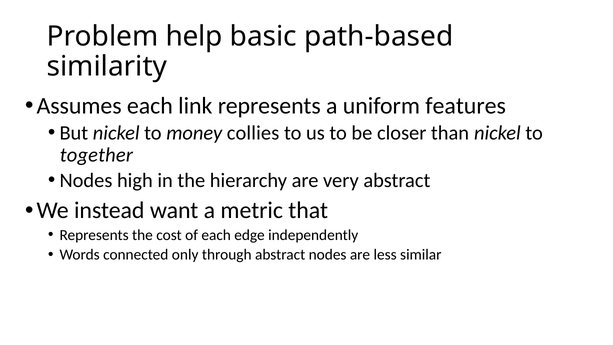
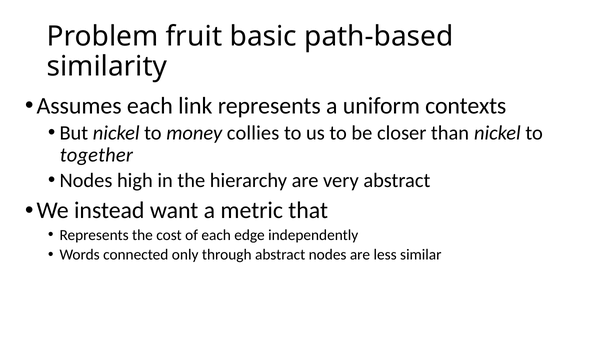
help: help -> fruit
features: features -> contexts
